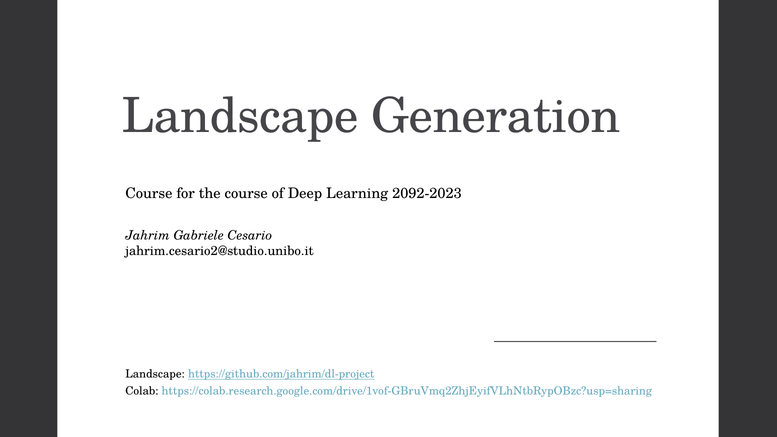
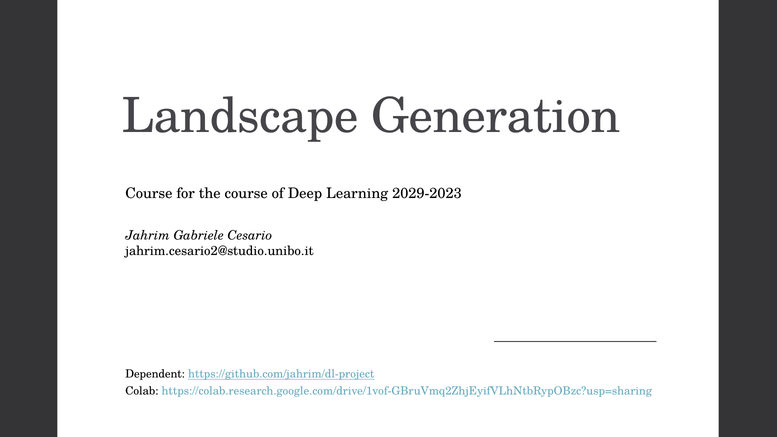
2092-2023: 2092-2023 -> 2029-2023
Landscape at (155, 374): Landscape -> Dependent
